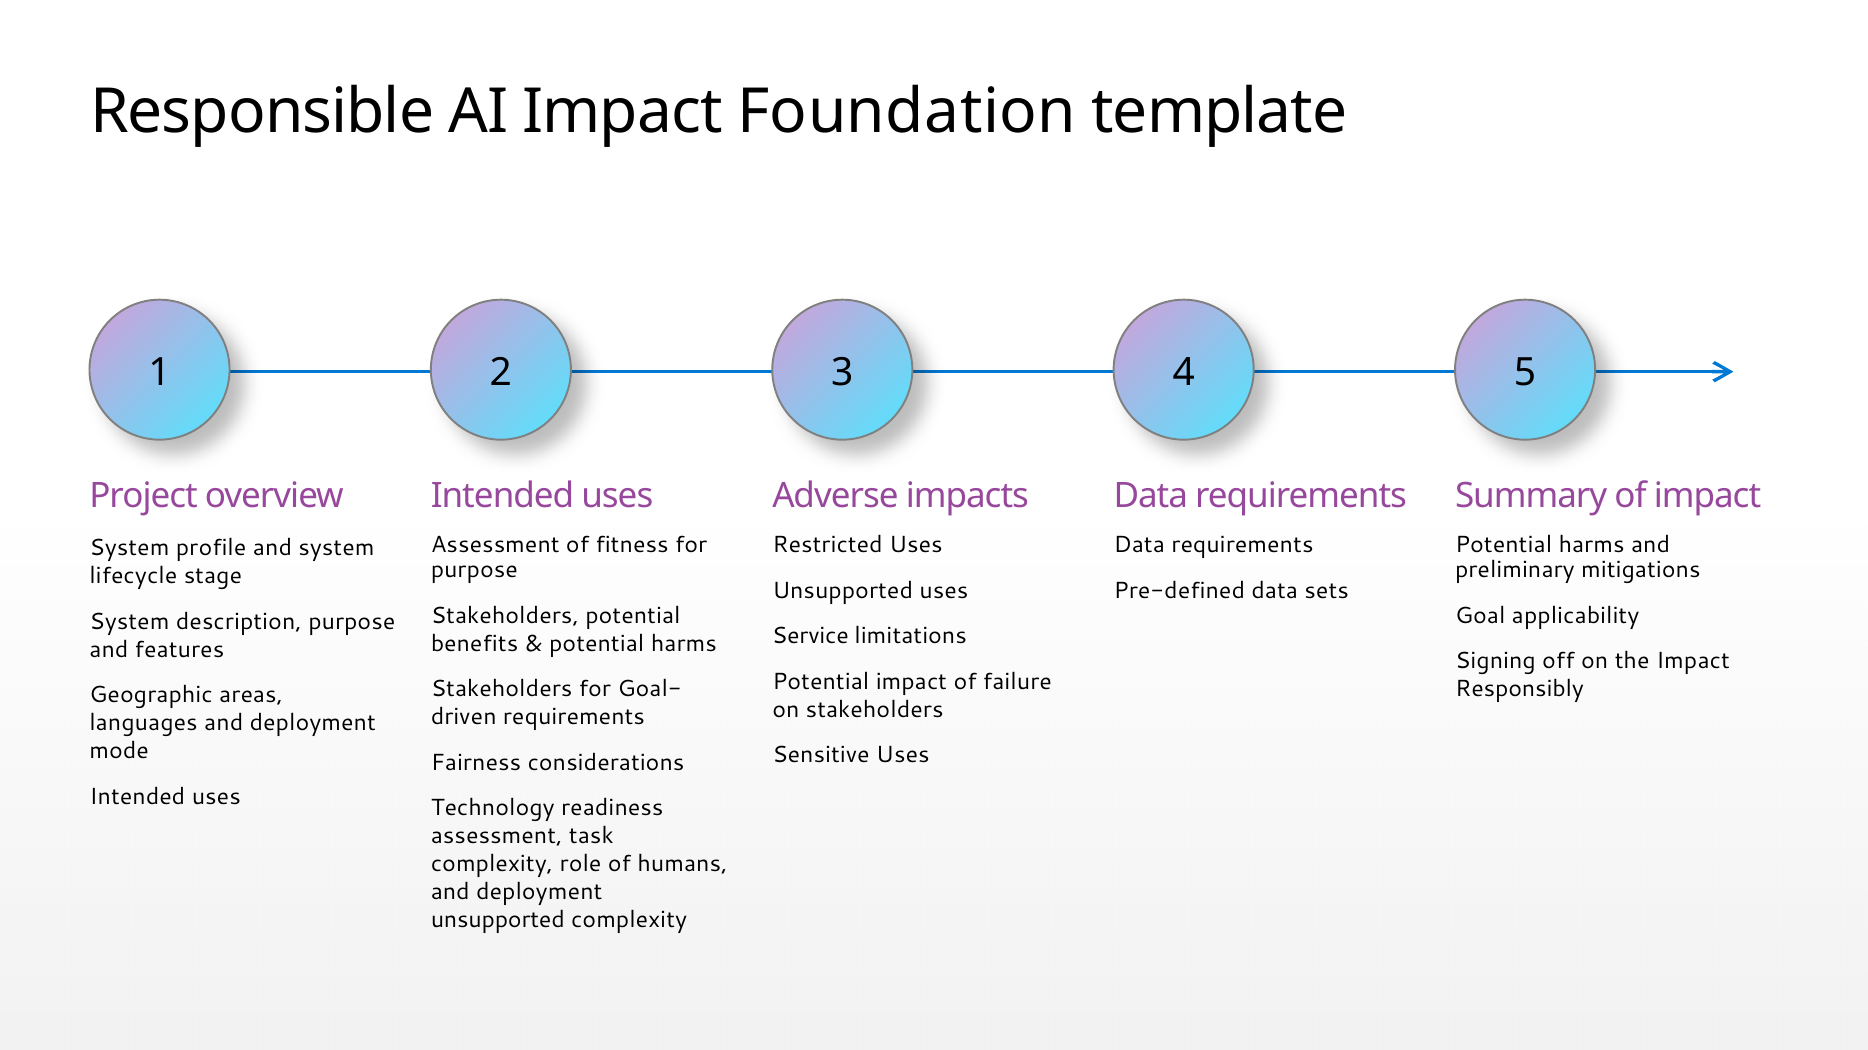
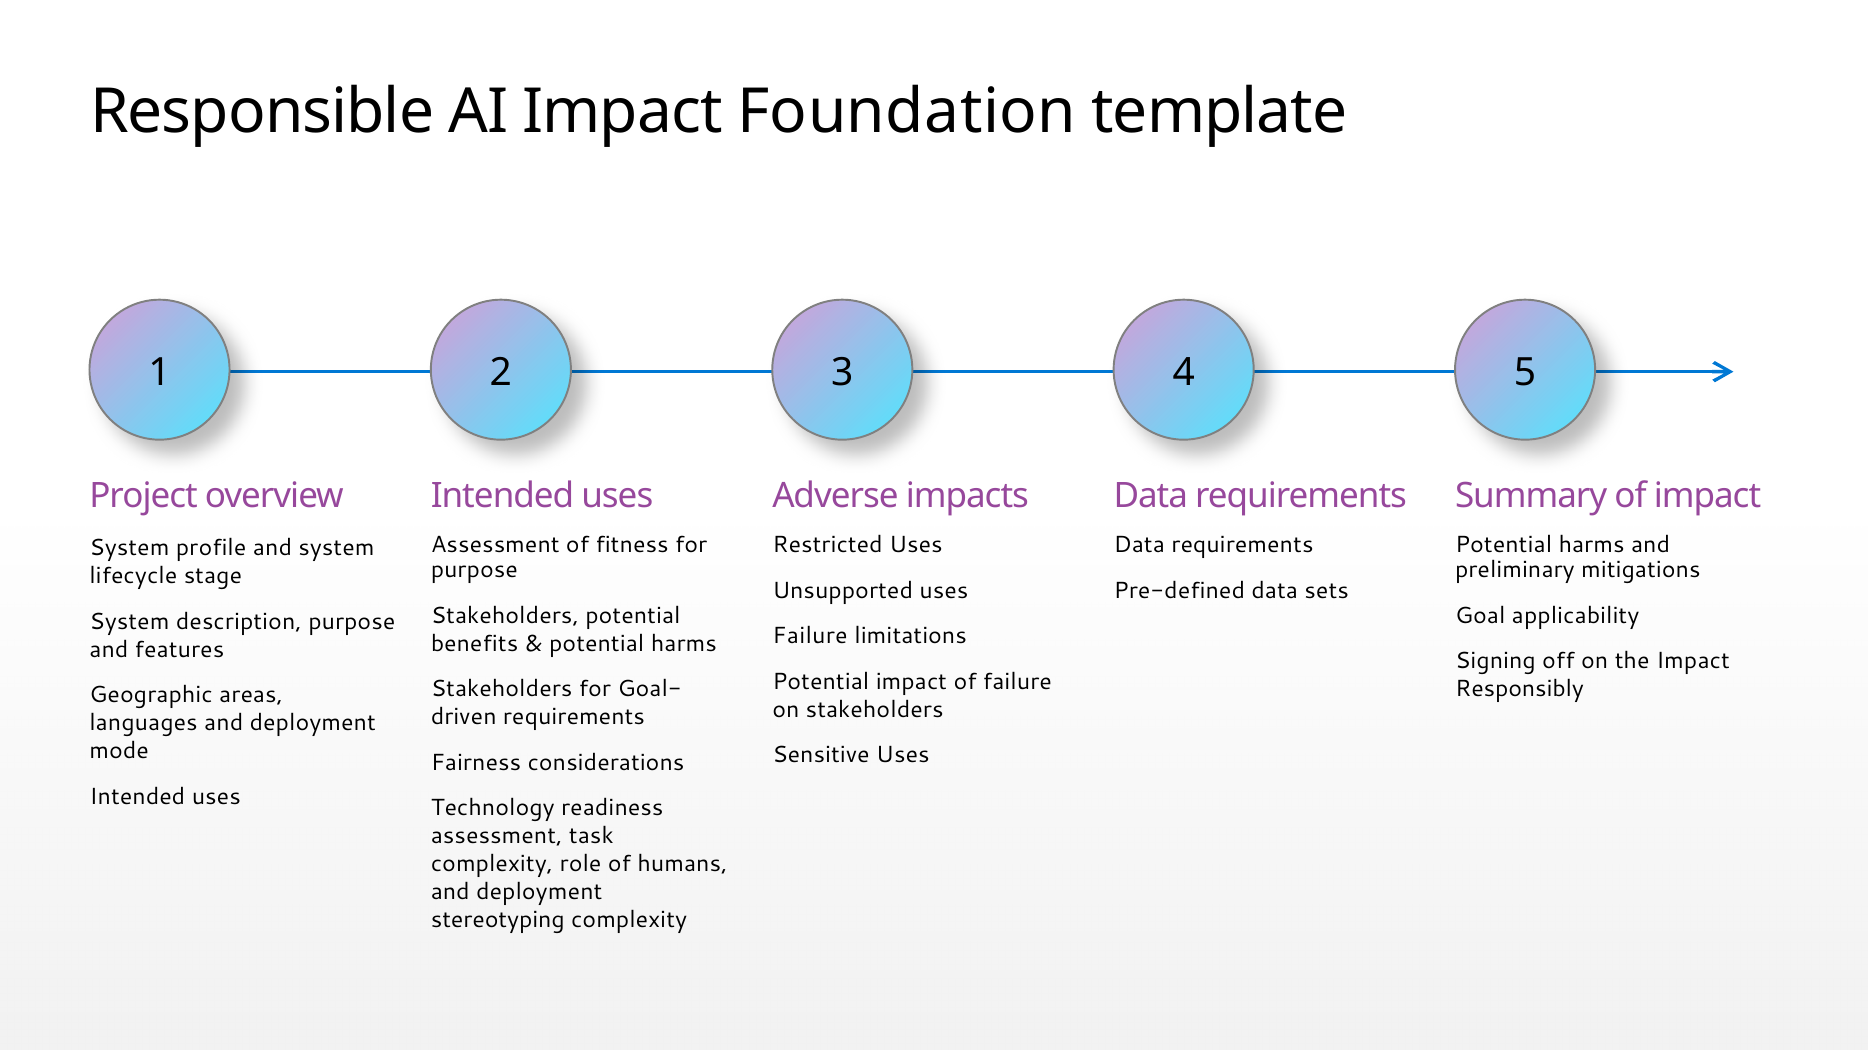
Service at (810, 636): Service -> Failure
unsupported at (498, 921): unsupported -> stereotyping
